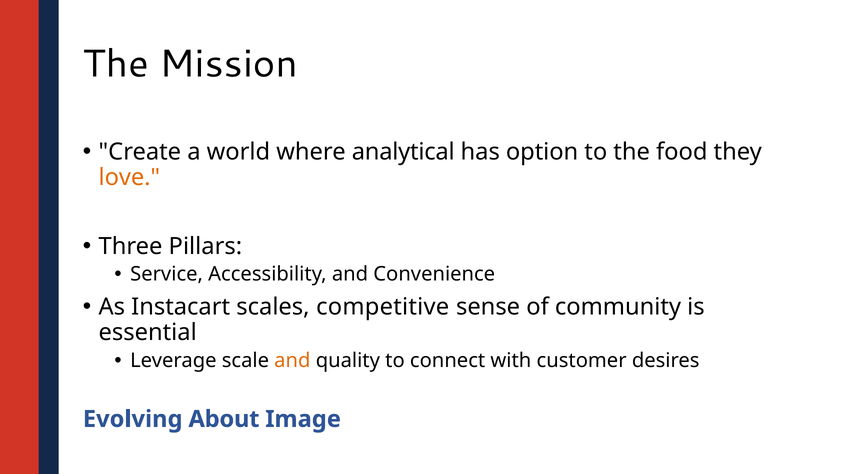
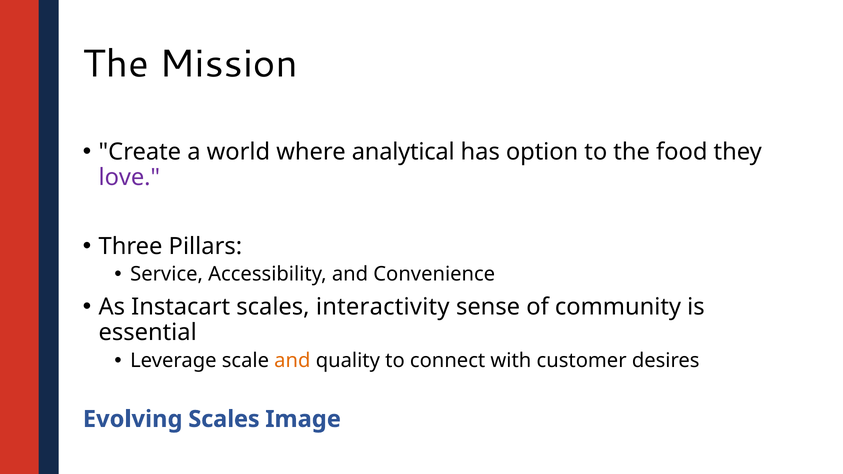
love colour: orange -> purple
competitive: competitive -> interactivity
Evolving About: About -> Scales
